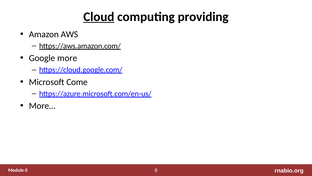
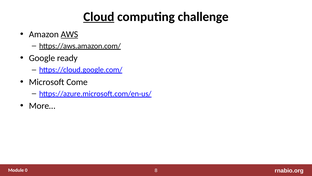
providing: providing -> challenge
AWS underline: none -> present
more: more -> ready
